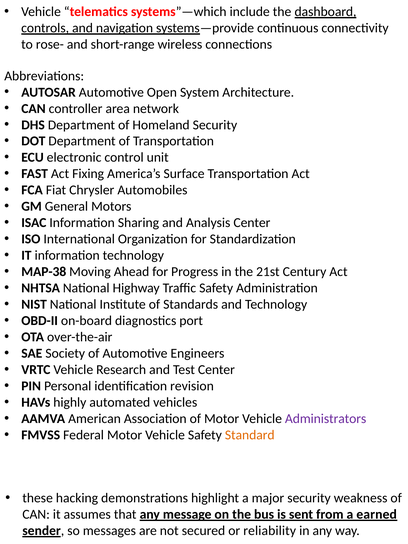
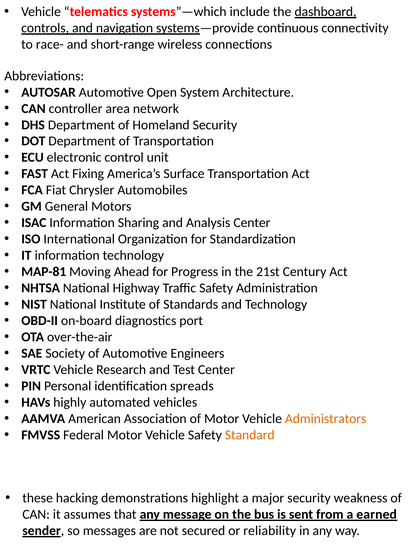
rose-: rose- -> race-
MAP-38: MAP-38 -> MAP-81
revision: revision -> spreads
Administrators colour: purple -> orange
